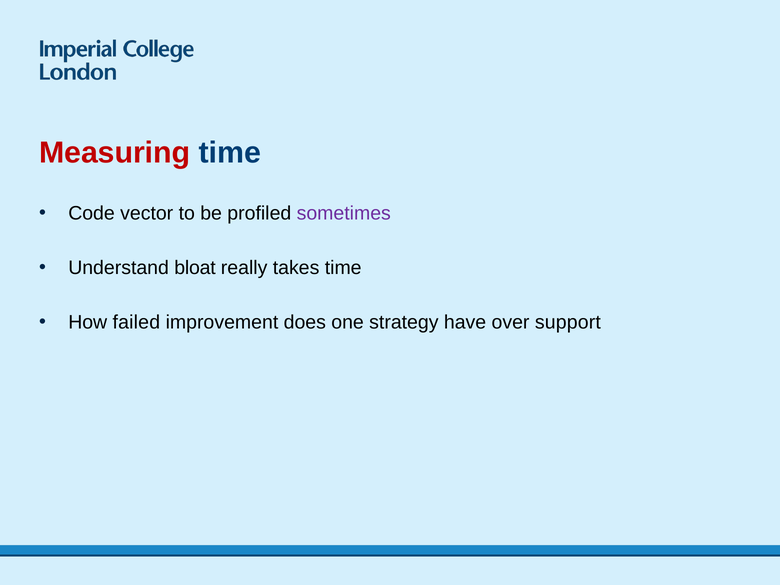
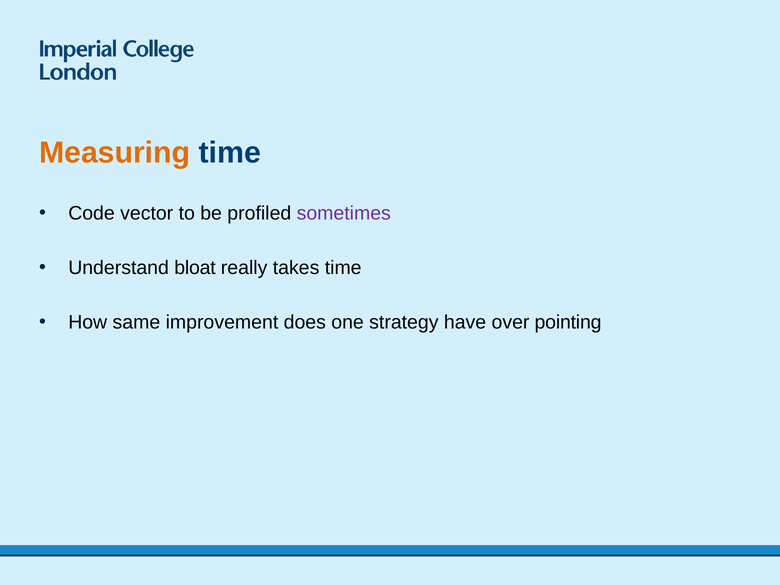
Measuring colour: red -> orange
failed: failed -> same
support: support -> pointing
